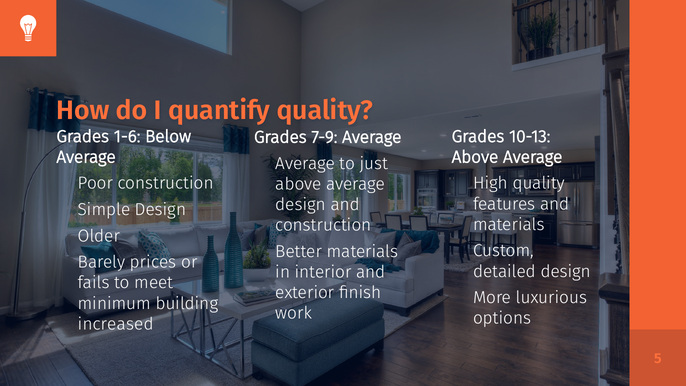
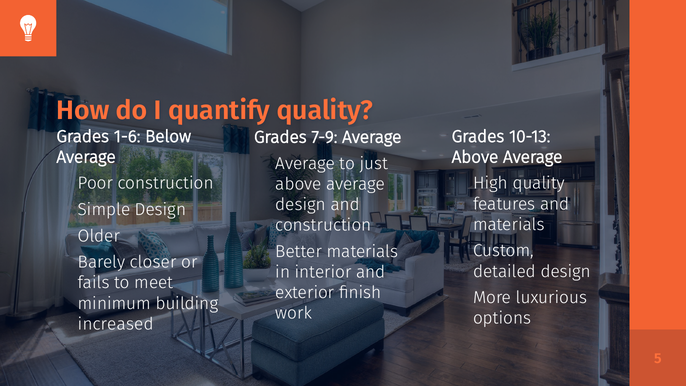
prices: prices -> closer
